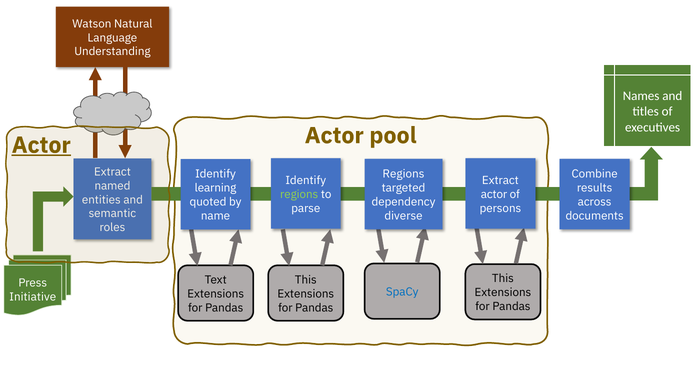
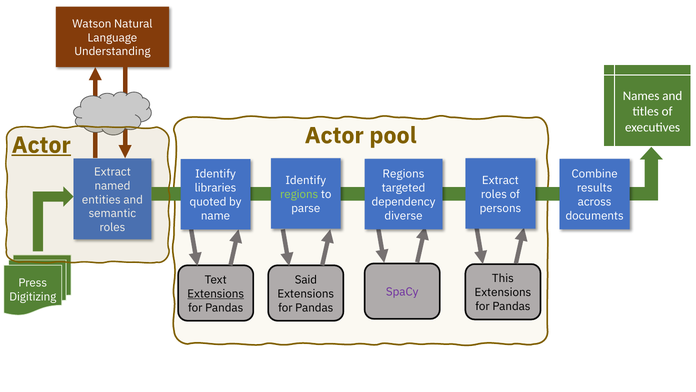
learning: learning -> libraries
actor at (494, 194): actor -> roles
This at (306, 280): This -> Said
SpaCy colour: blue -> purple
Extensions at (216, 293) underline: none -> present
Initiative: Initiative -> Digitizing
